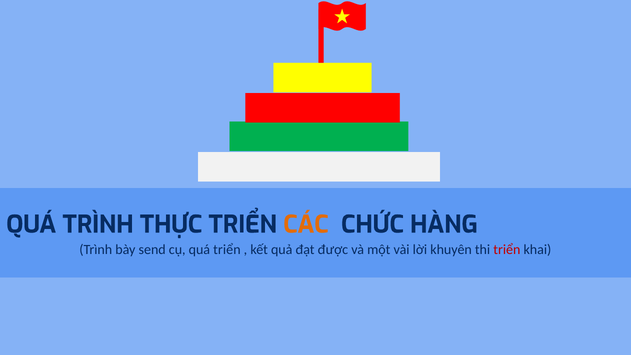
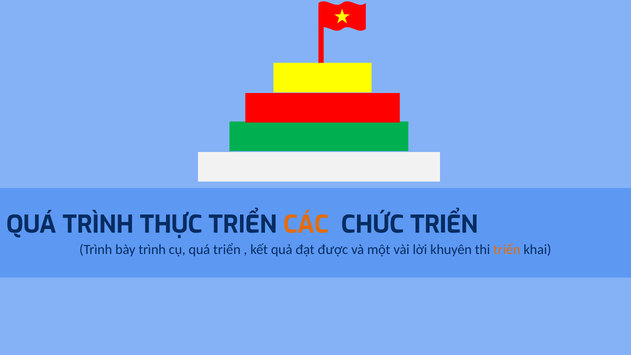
CHỨC HÀNG: HÀNG -> TRIỂN
bày send: send -> trình
triển at (507, 250) colour: red -> orange
